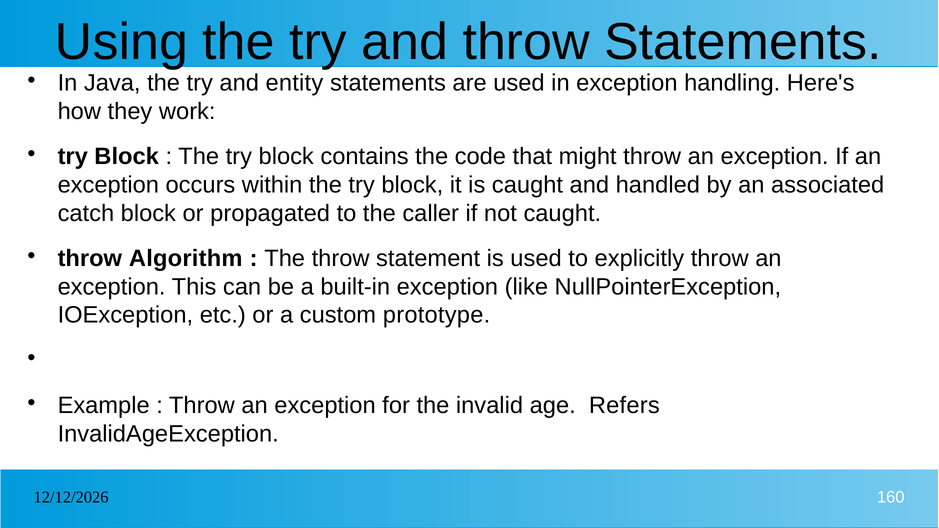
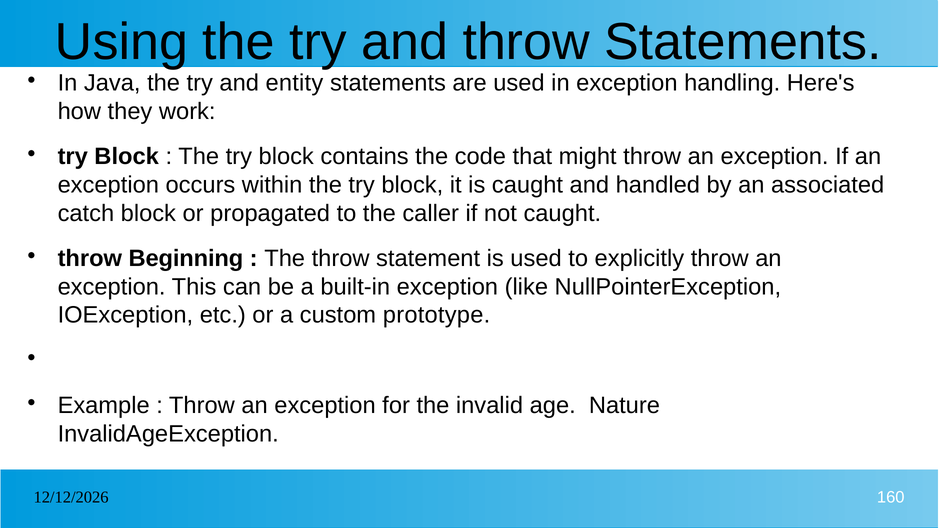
Algorithm: Algorithm -> Beginning
Refers: Refers -> Nature
